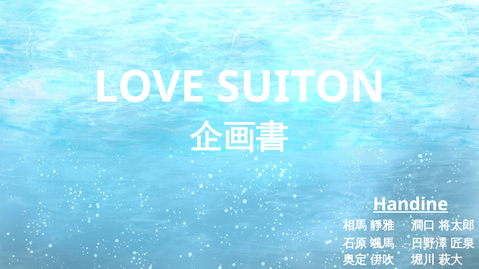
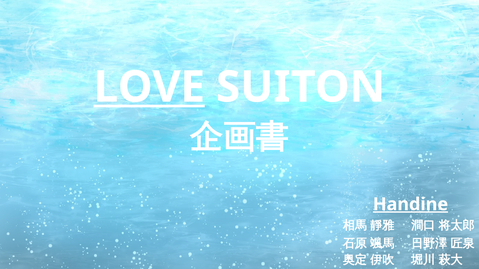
LOVE underline: none -> present
